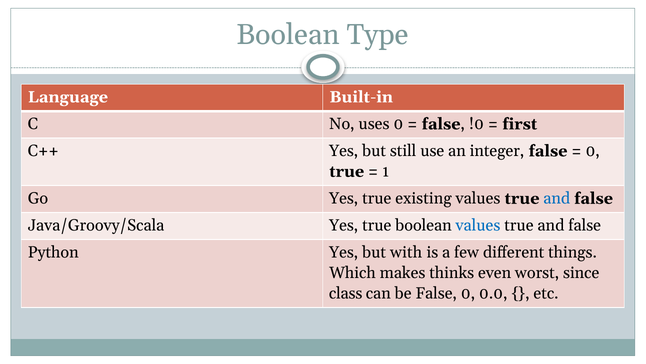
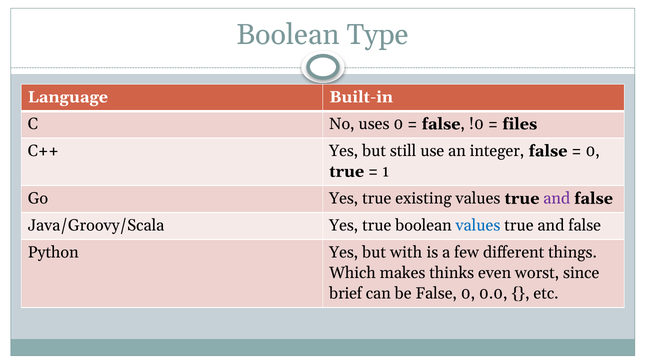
first: first -> files
and at (557, 198) colour: blue -> purple
class: class -> brief
